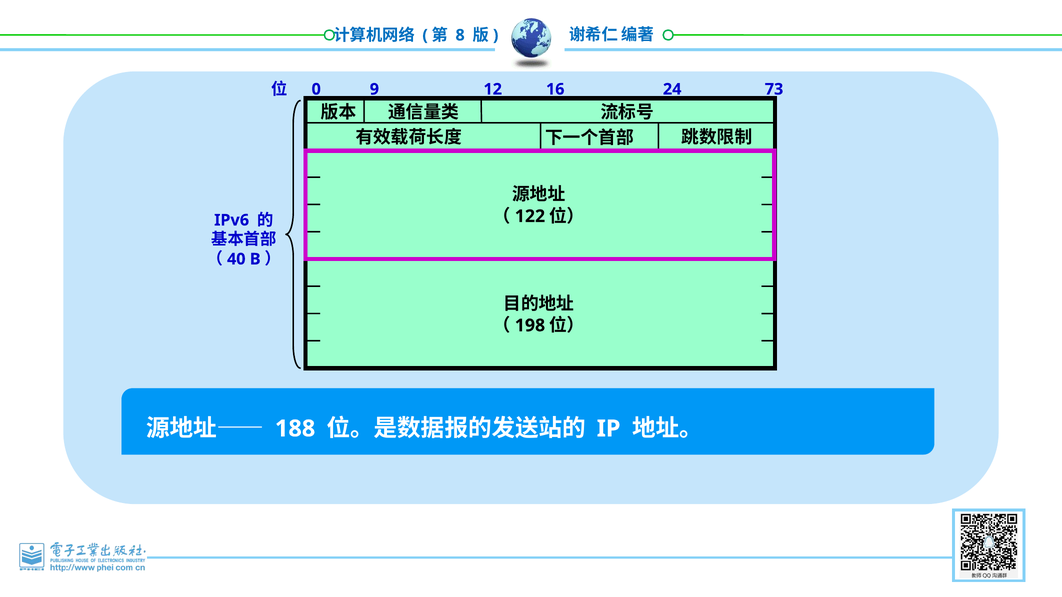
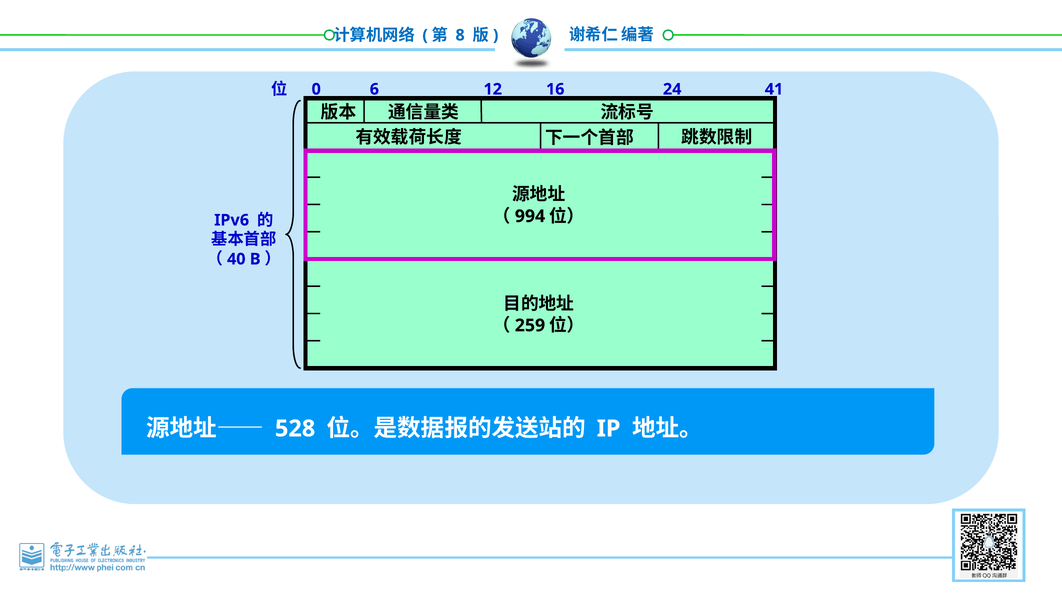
9: 9 -> 6
73: 73 -> 41
122: 122 -> 994
198: 198 -> 259
188: 188 -> 528
